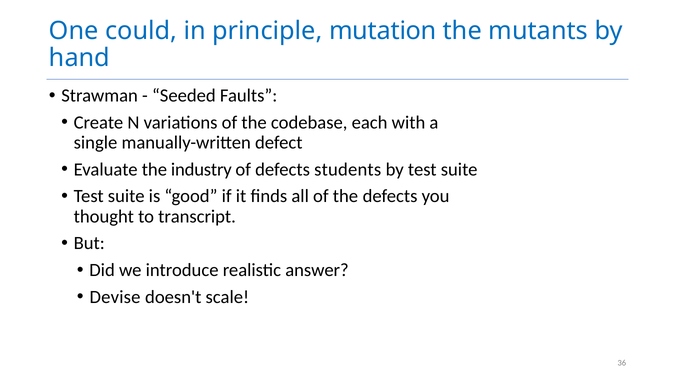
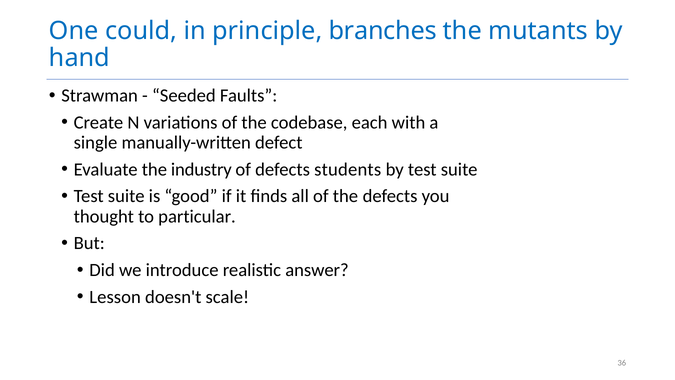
mutation: mutation -> branches
transcript: transcript -> particular
Devise: Devise -> Lesson
